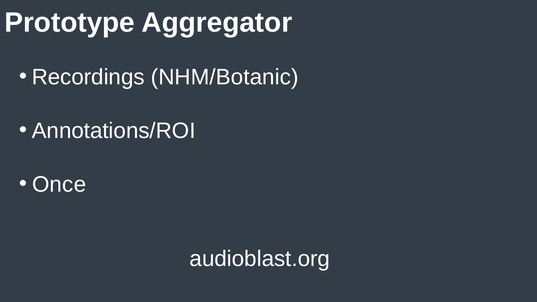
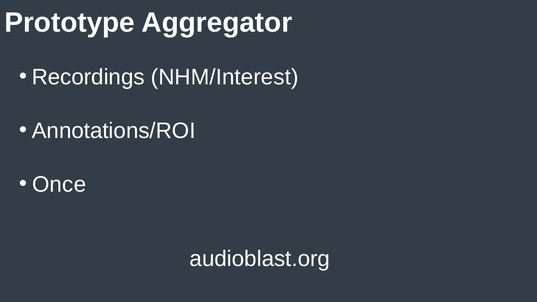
NHM/Botanic: NHM/Botanic -> NHM/Interest
